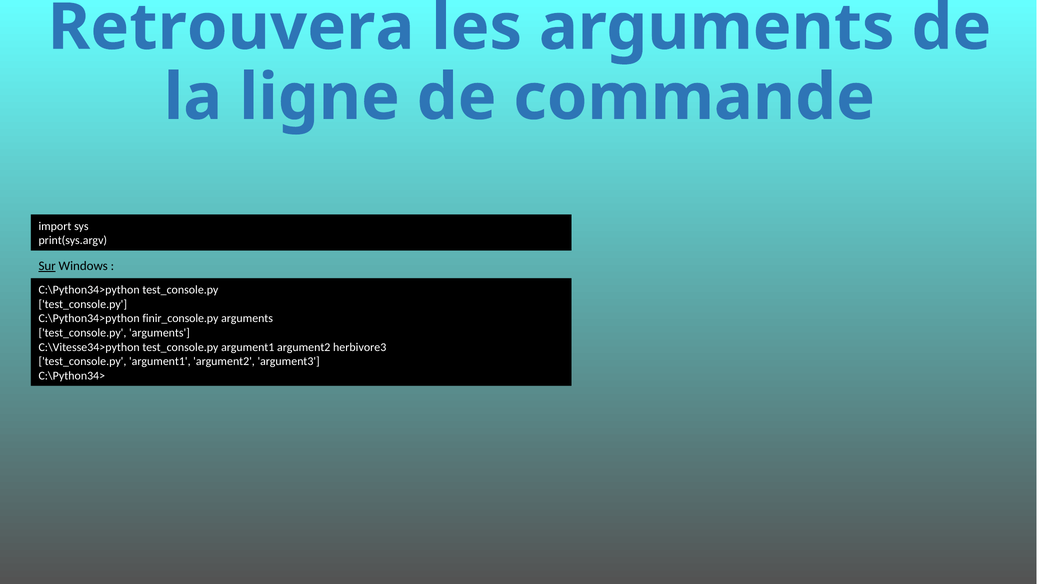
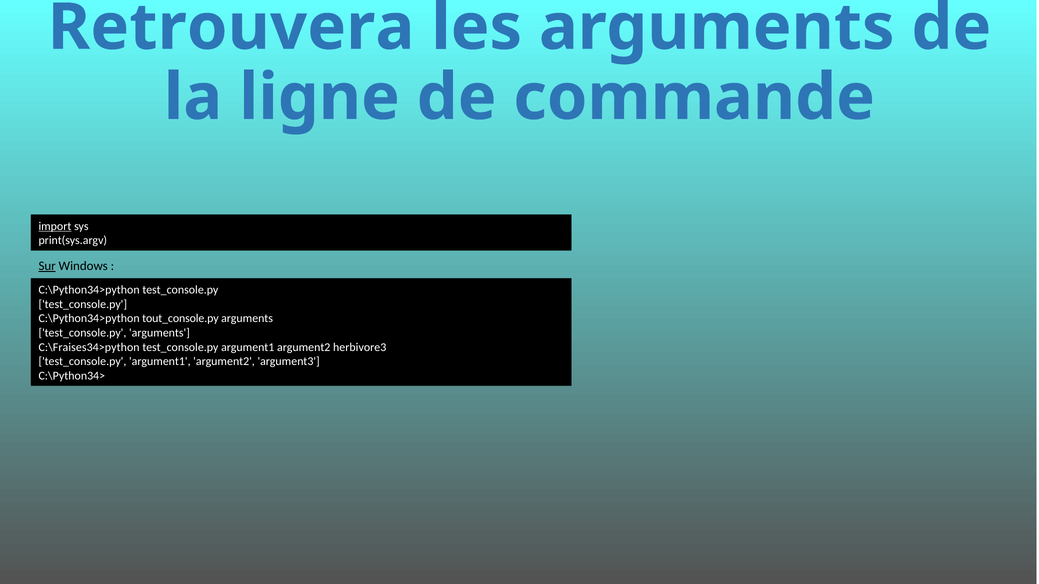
import underline: none -> present
finir_console.py: finir_console.py -> tout_console.py
C:\Vitesse34>python: C:\Vitesse34>python -> C:\Fraises34>python
